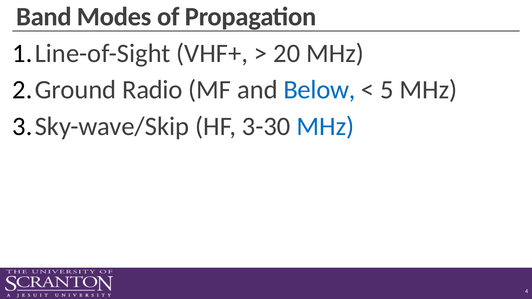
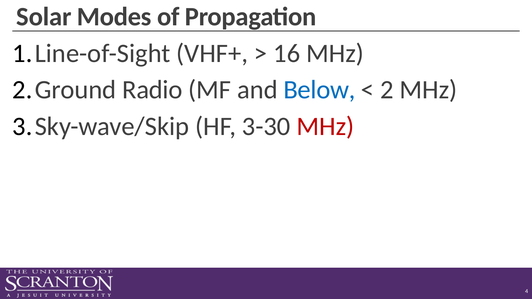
Band: Band -> Solar
20: 20 -> 16
5: 5 -> 2
MHz at (325, 126) colour: blue -> red
